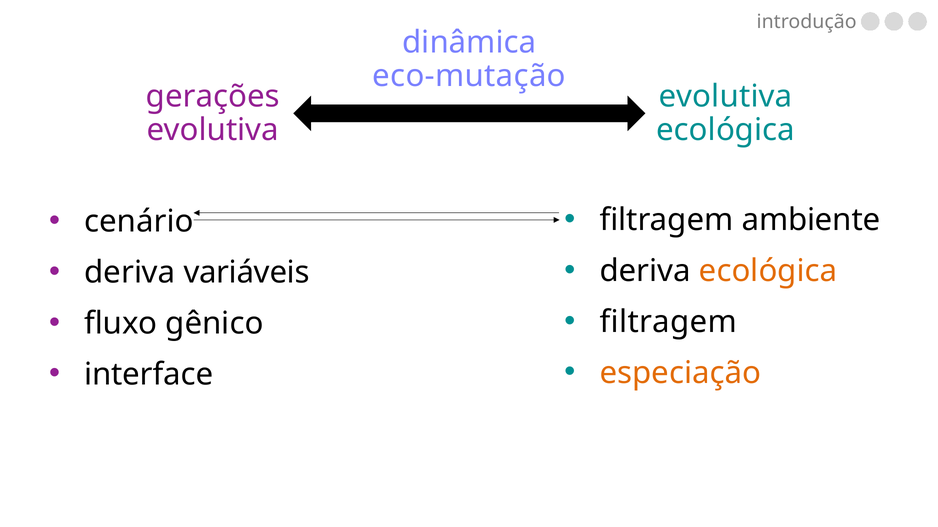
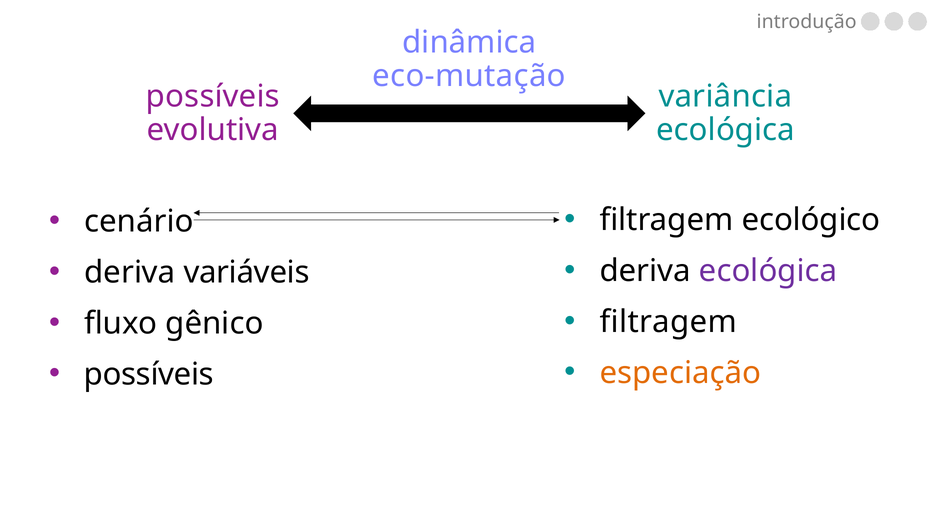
gerações at (213, 96): gerações -> possíveis
evolutiva at (725, 96): evolutiva -> variância
ambiente: ambiente -> ecológico
ecológica at (768, 271) colour: orange -> purple
interface at (149, 375): interface -> possíveis
